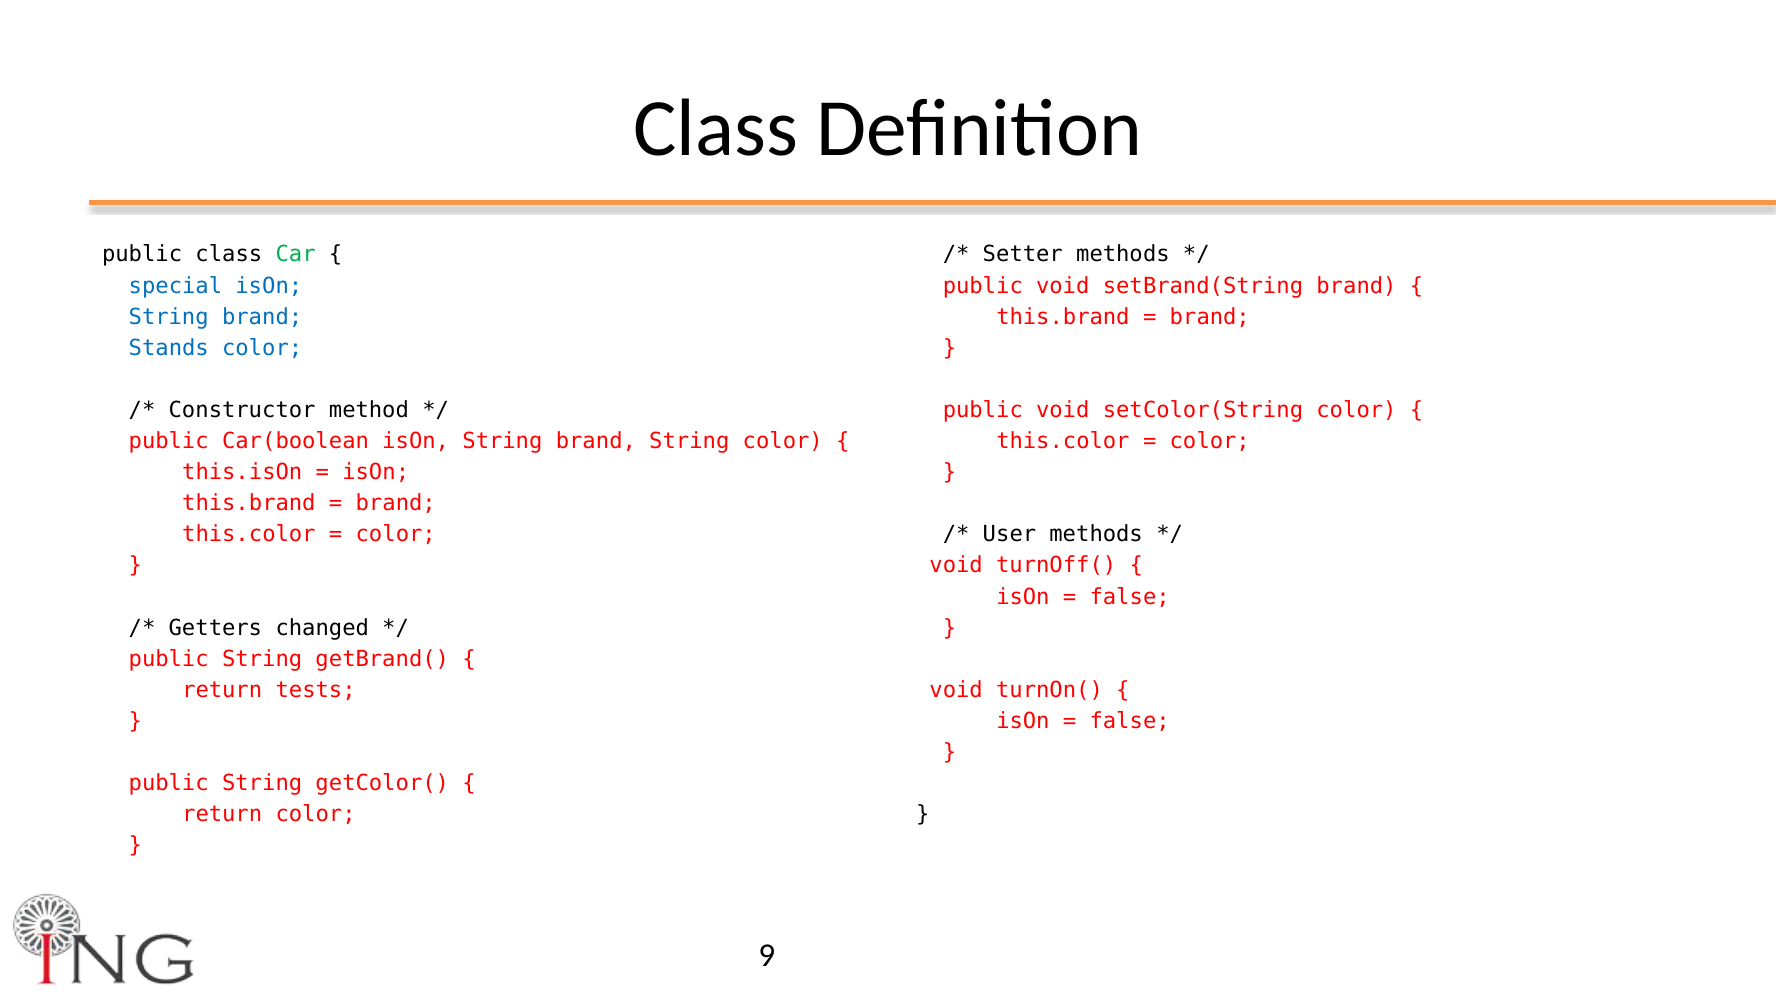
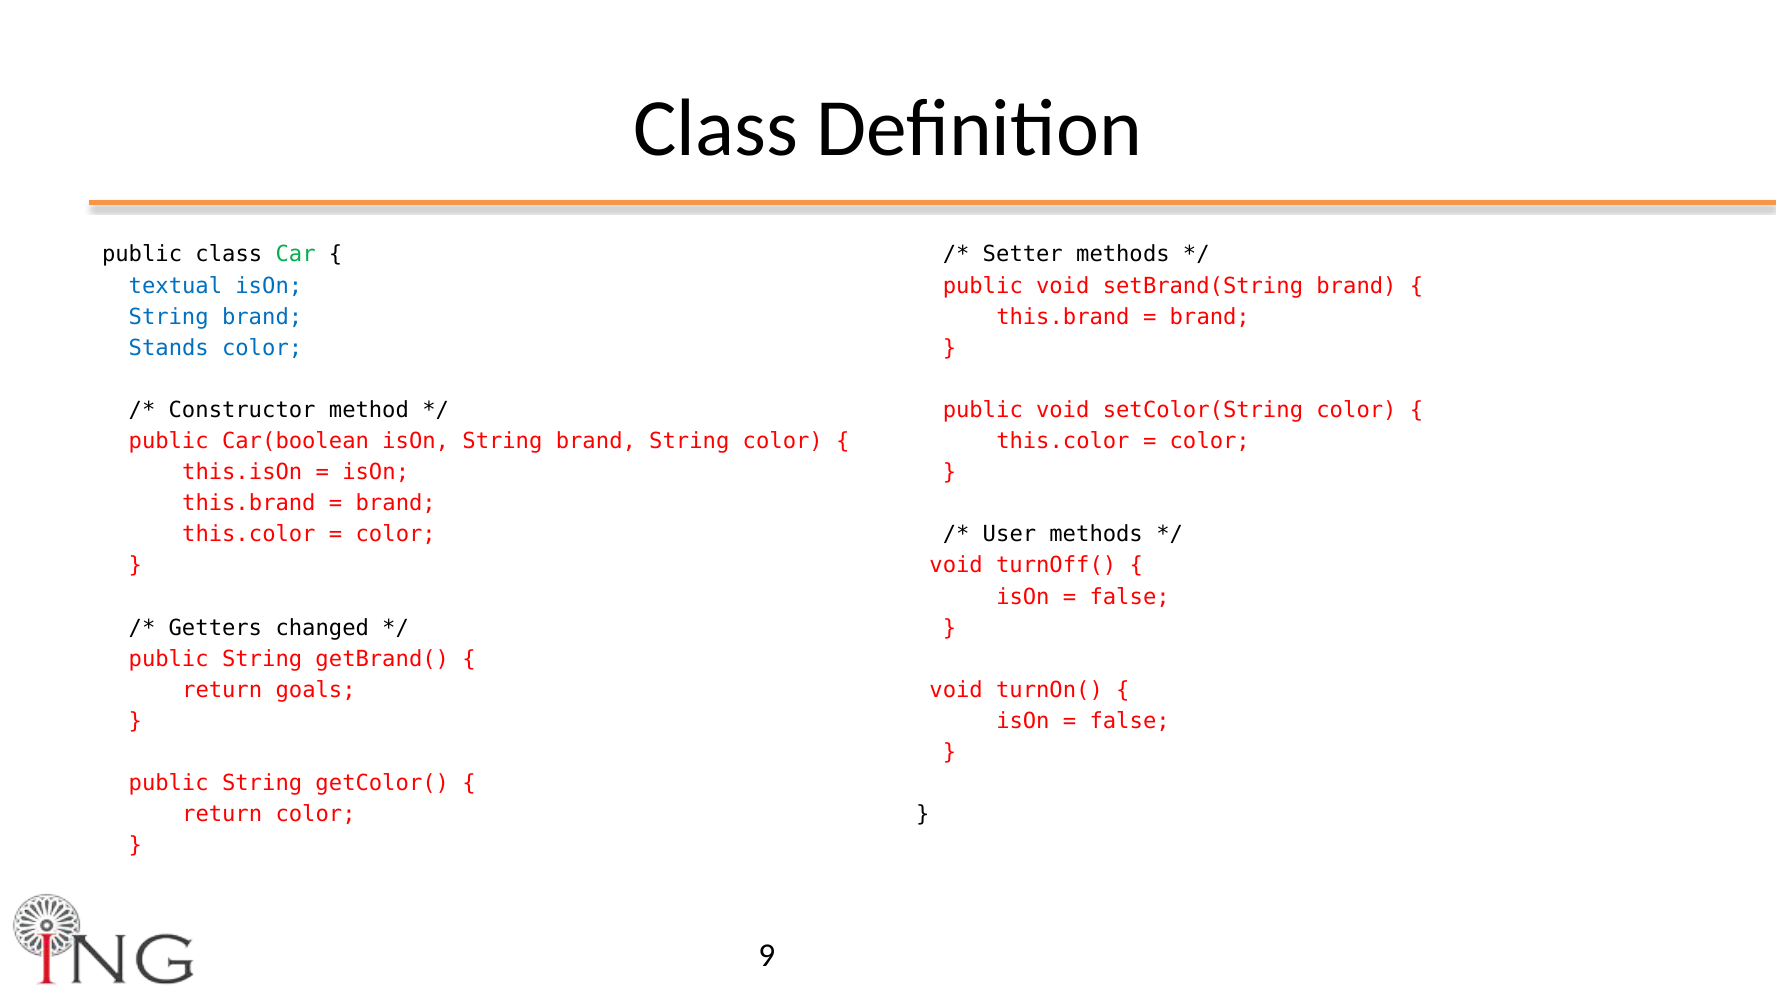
special: special -> textual
tests: tests -> goals
